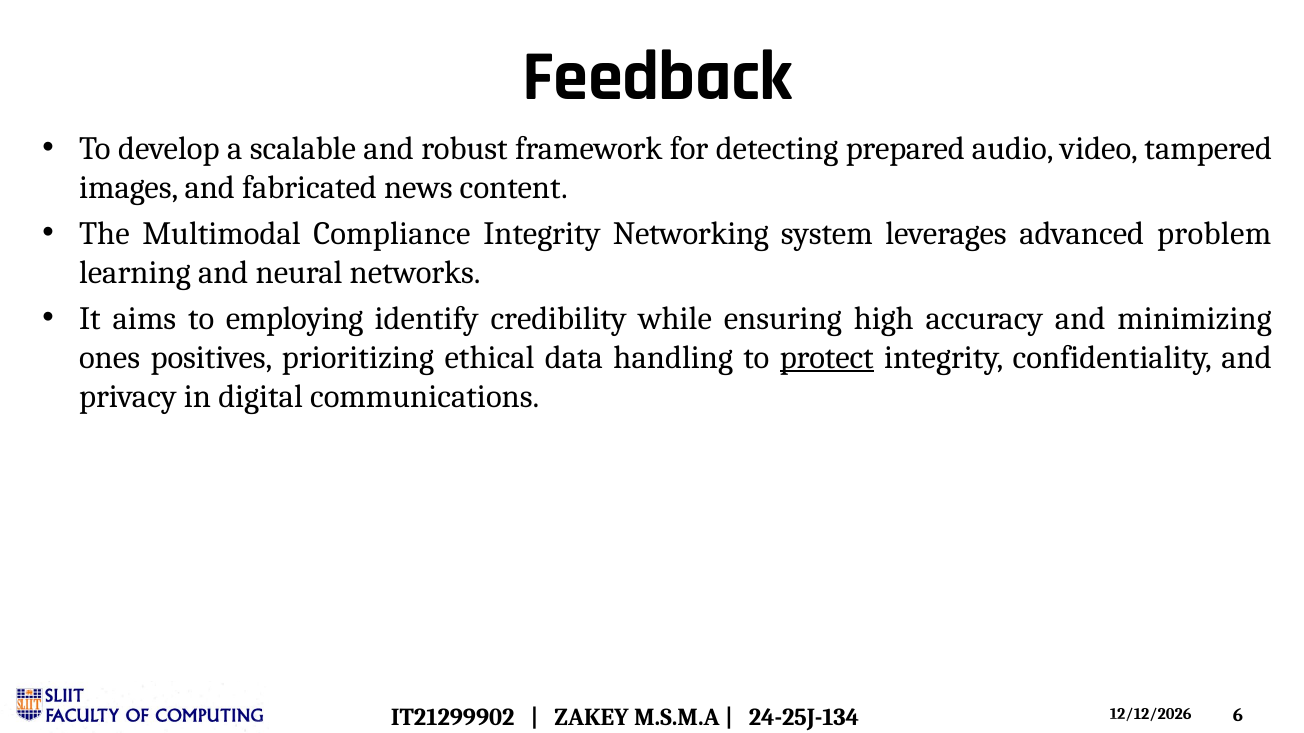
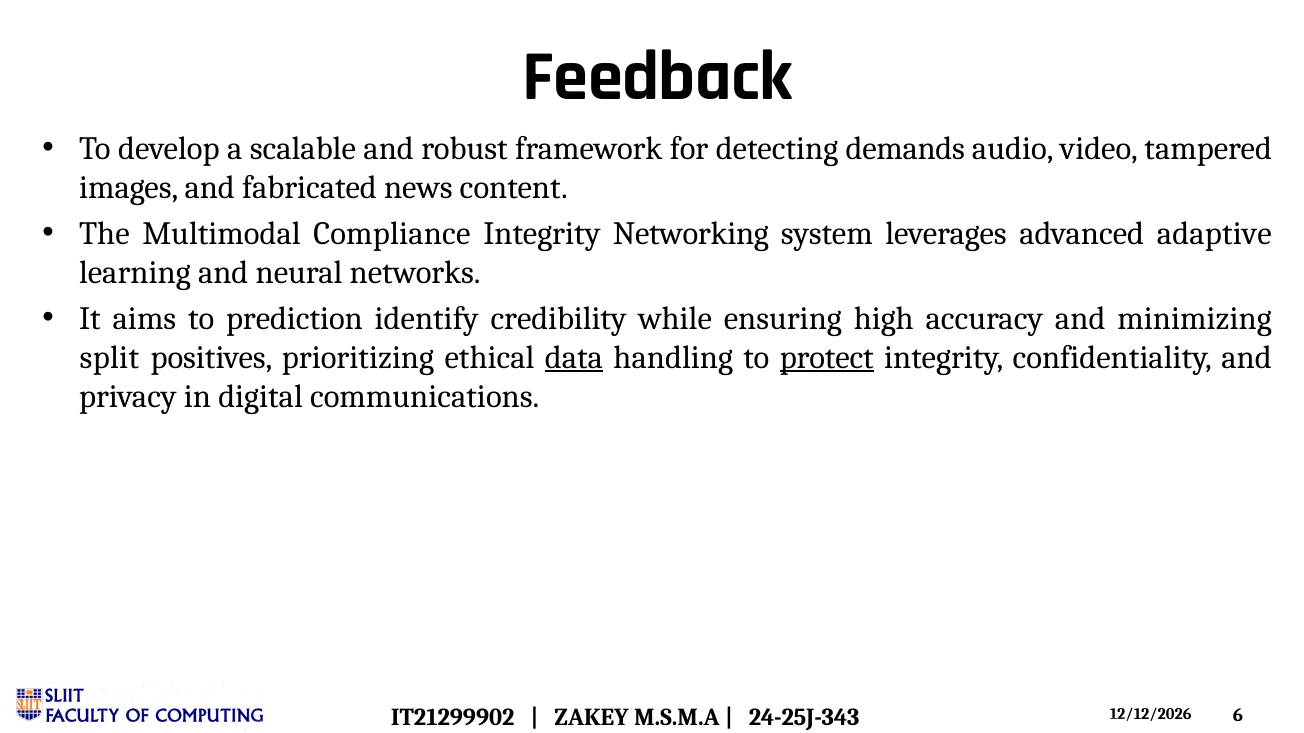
prepared: prepared -> demands
problem: problem -> adaptive
employing: employing -> prediction
ones: ones -> split
data underline: none -> present
24-25J-134: 24-25J-134 -> 24-25J-343
